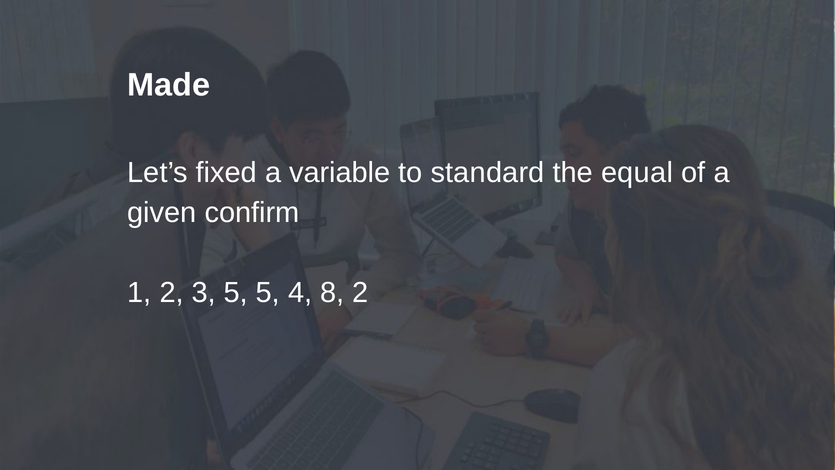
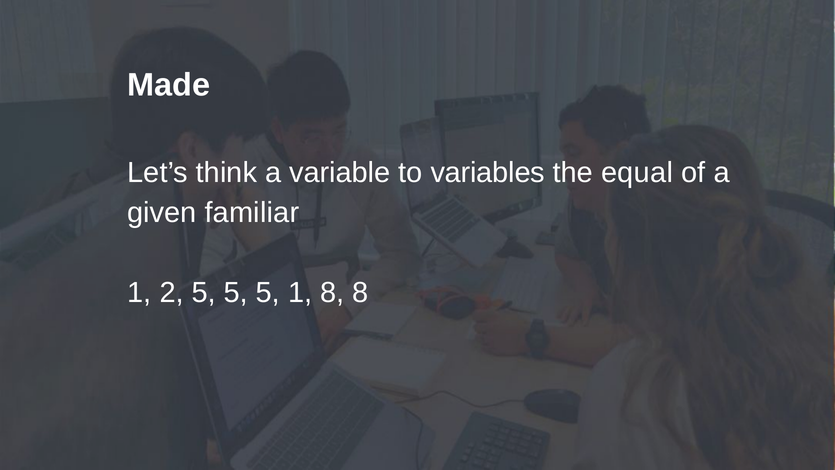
fixed: fixed -> think
standard: standard -> variables
confirm: confirm -> familiar
2 3: 3 -> 5
5 4: 4 -> 1
8 2: 2 -> 8
